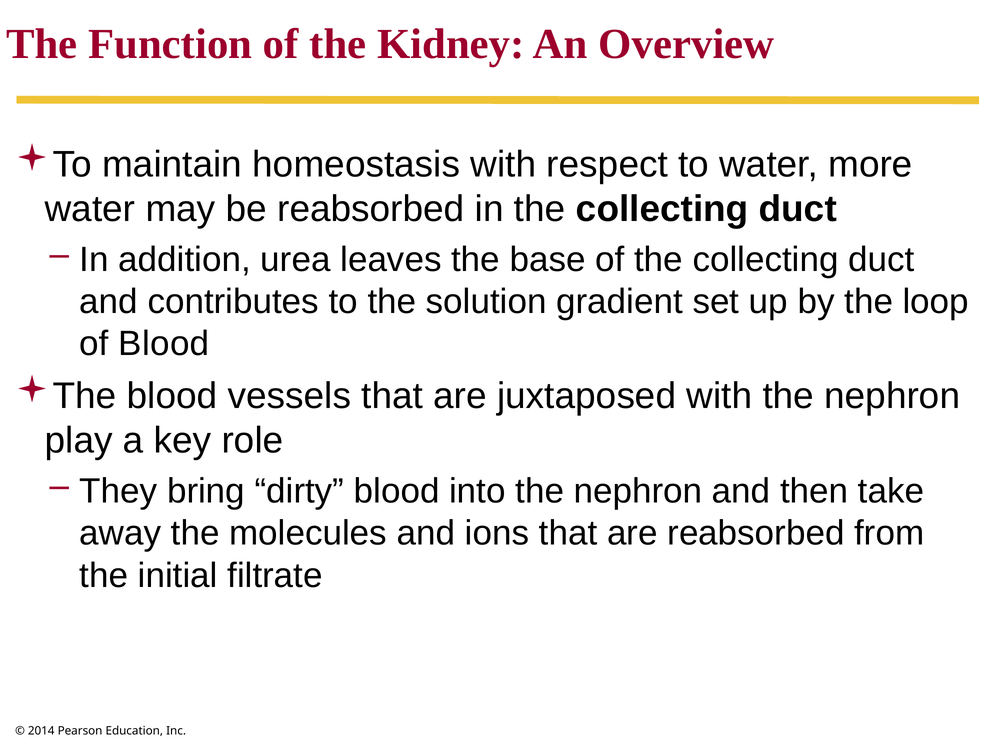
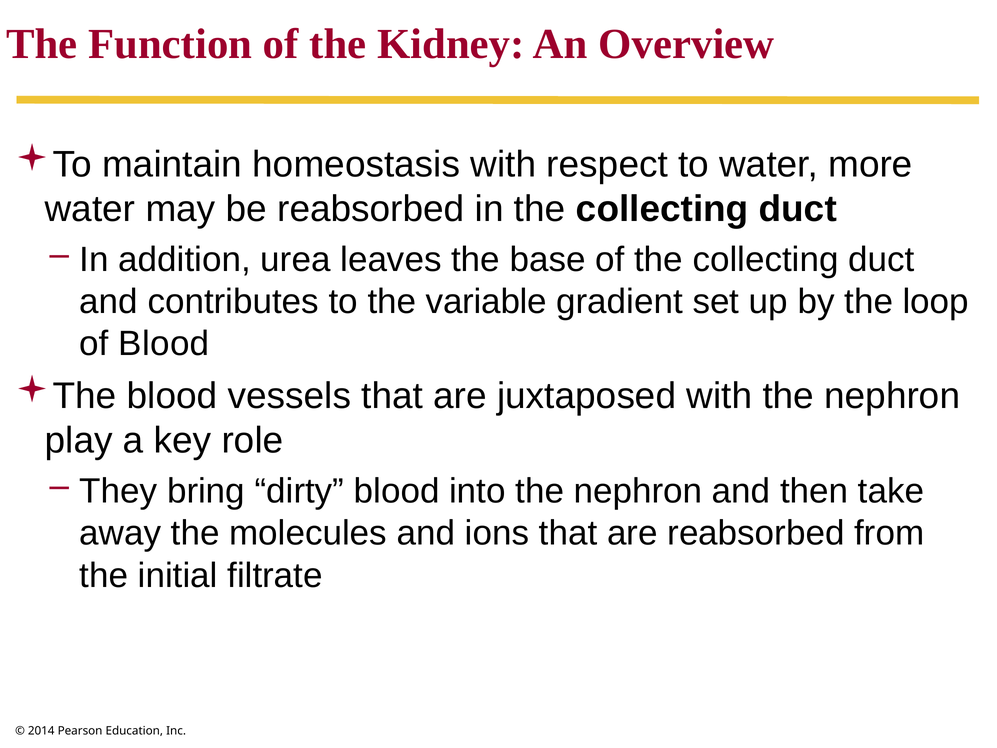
solution: solution -> variable
